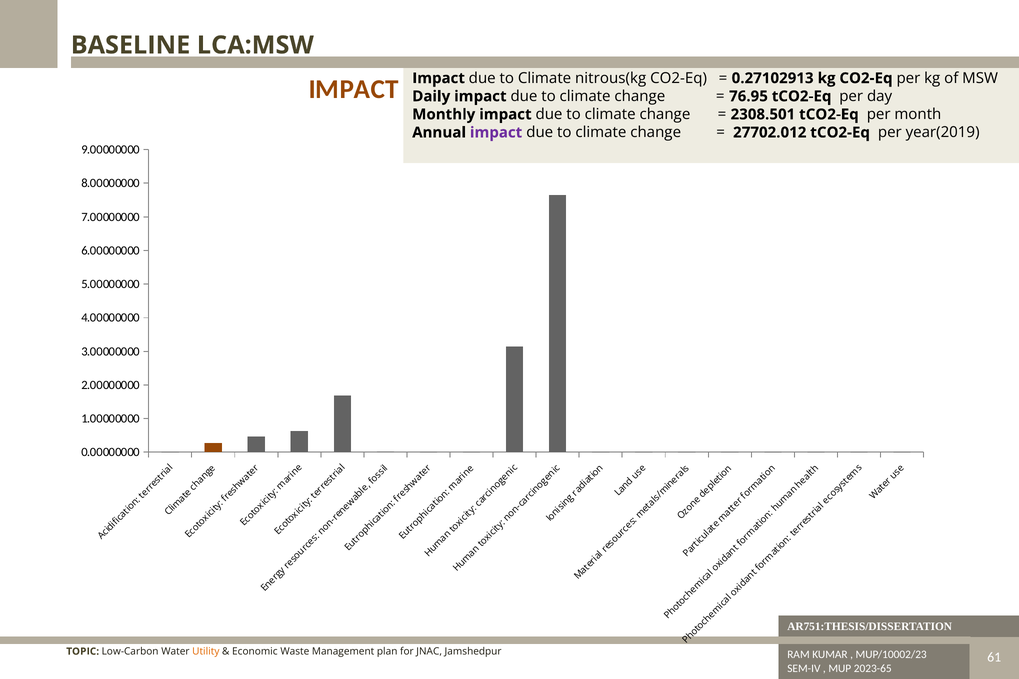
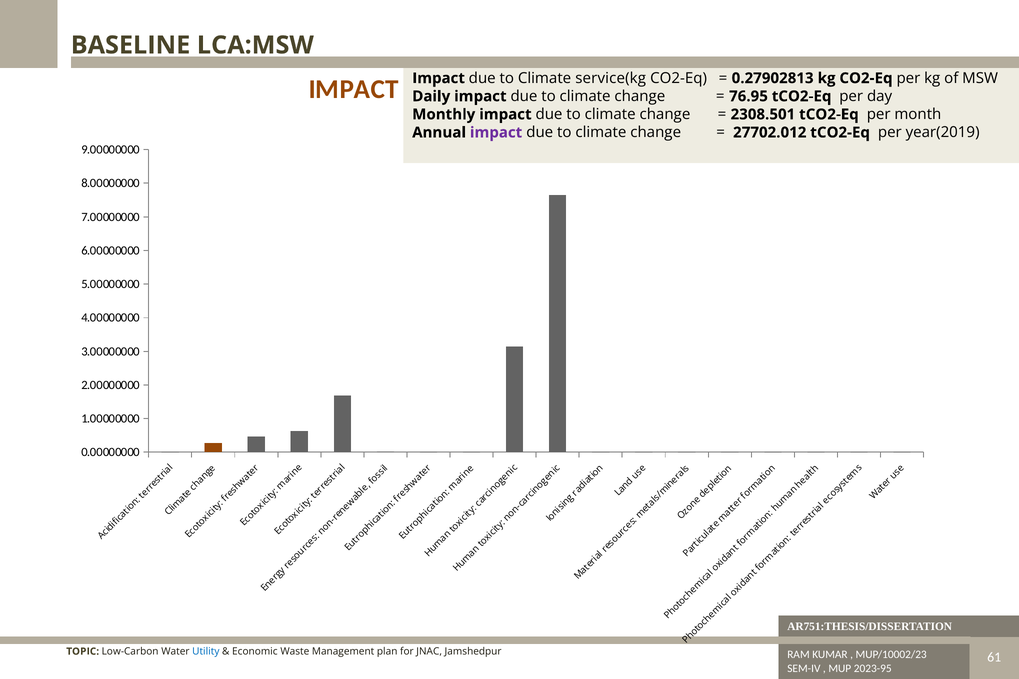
nitrous(kg: nitrous(kg -> service(kg
0.27102913: 0.27102913 -> 0.27902813
Utility colour: orange -> blue
2023-65: 2023-65 -> 2023-95
